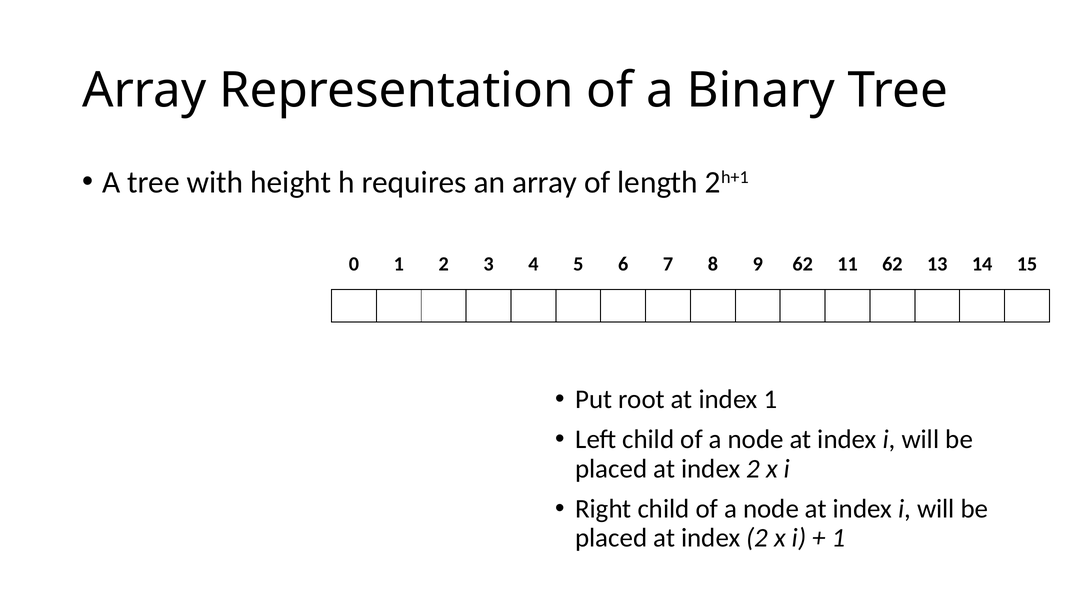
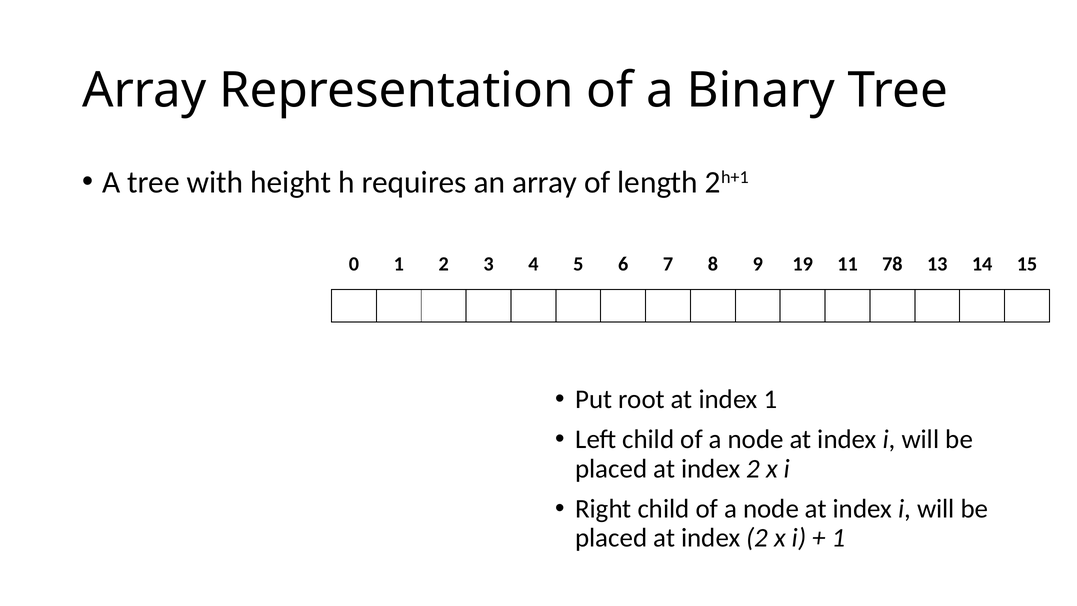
9 62: 62 -> 19
11 62: 62 -> 78
